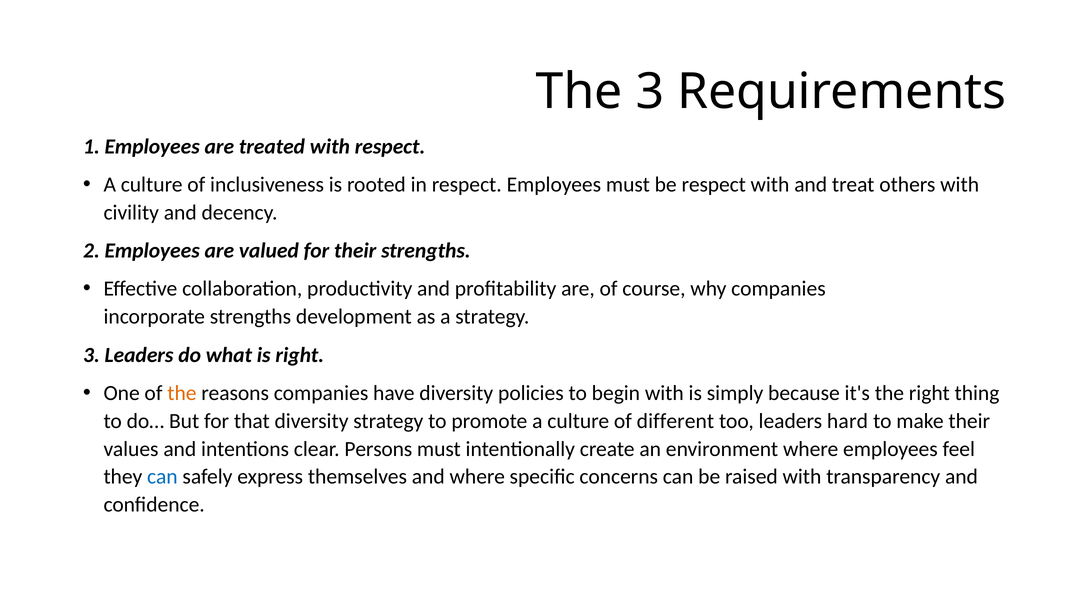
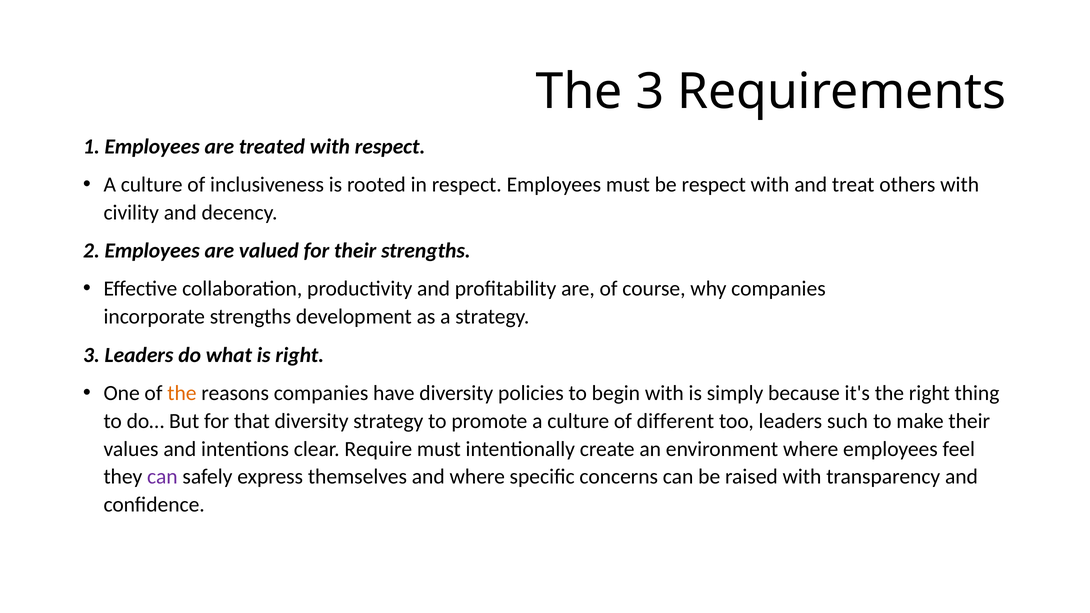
hard: hard -> such
Persons: Persons -> Require
can at (162, 477) colour: blue -> purple
